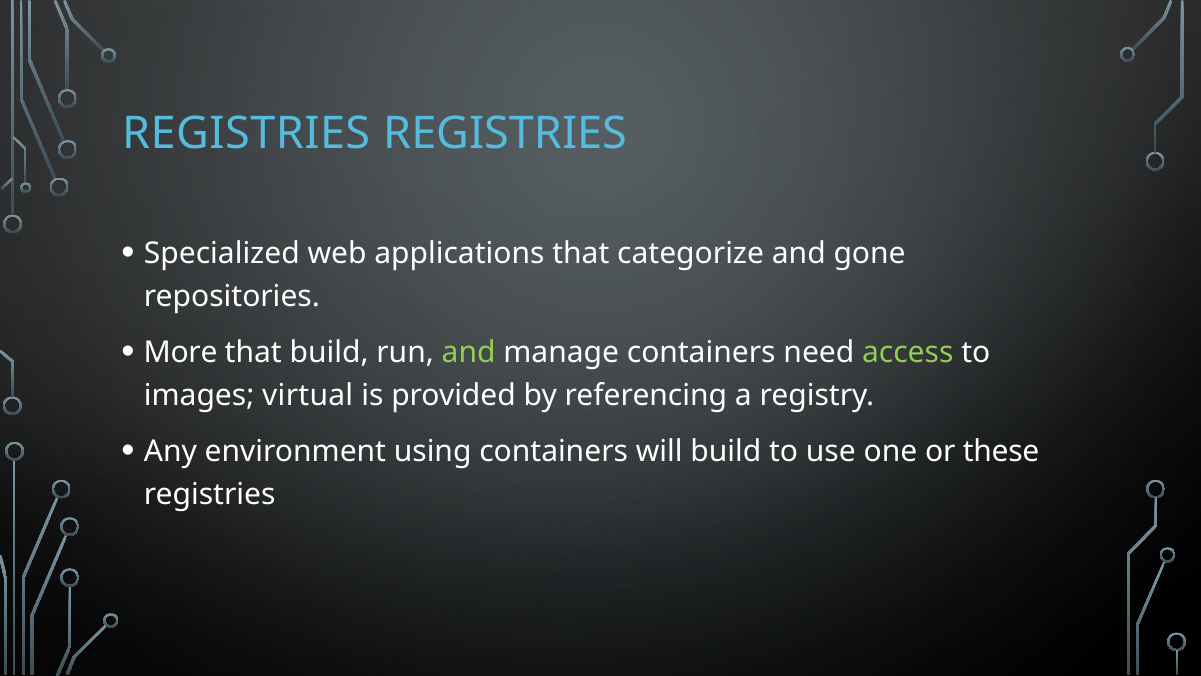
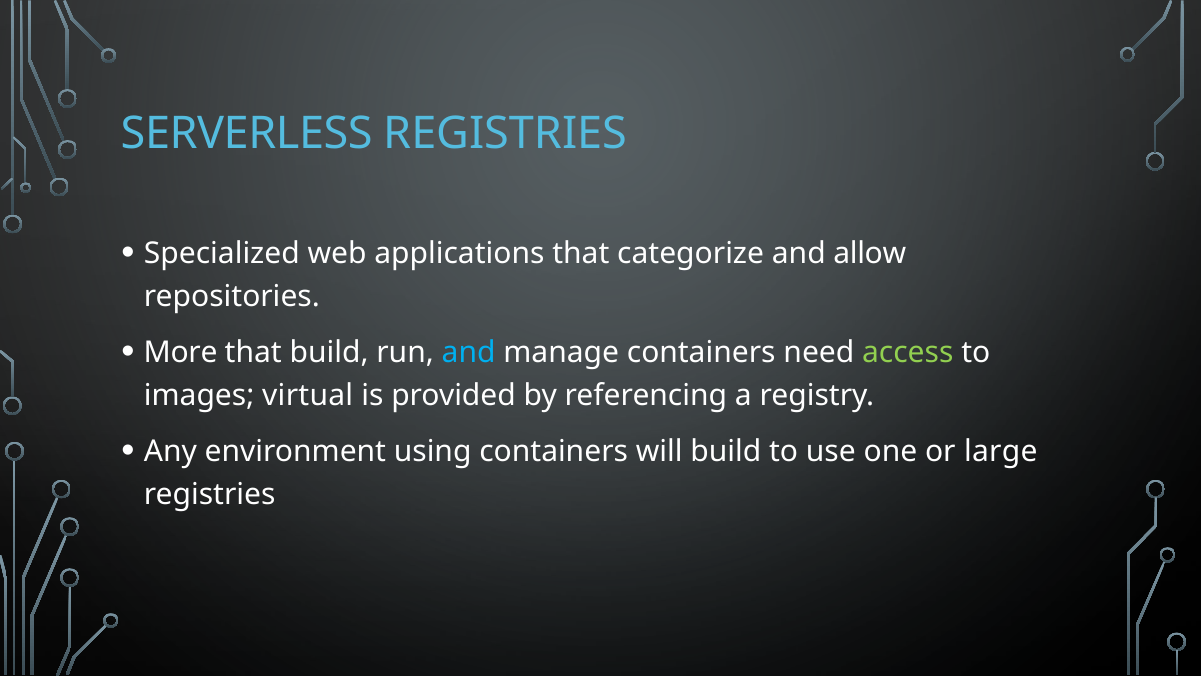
REGISTRIES at (246, 133): REGISTRIES -> SERVERLESS
gone: gone -> allow
and at (469, 352) colour: light green -> light blue
these: these -> large
